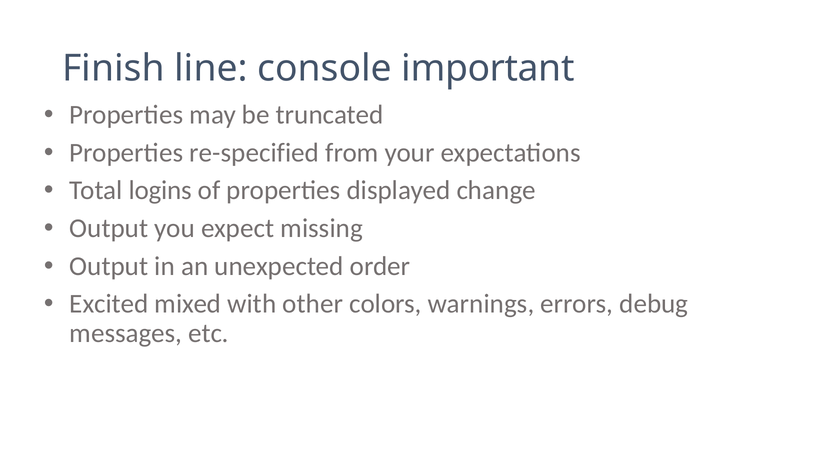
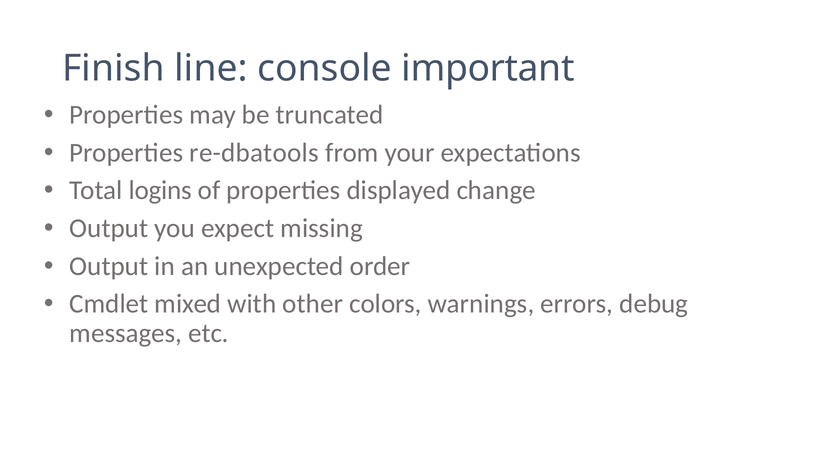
re-specified: re-specified -> re-dbatools
Excited: Excited -> Cmdlet
